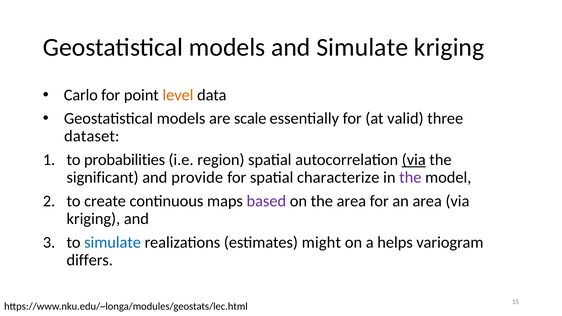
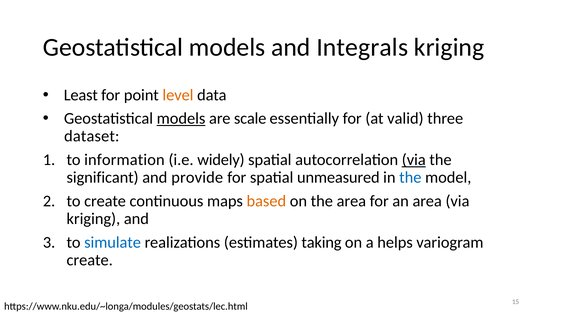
and Simulate: Simulate -> Integrals
Carlo: Carlo -> Least
models at (181, 119) underline: none -> present
probabilities: probabilities -> information
region: region -> widely
characterize: characterize -> unmeasured
the at (410, 178) colour: purple -> blue
based colour: purple -> orange
might: might -> taking
differs at (90, 260): differs -> create
